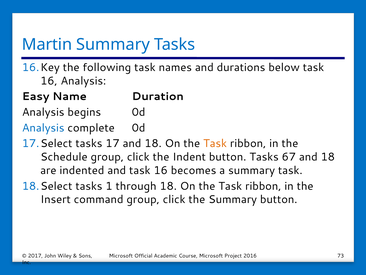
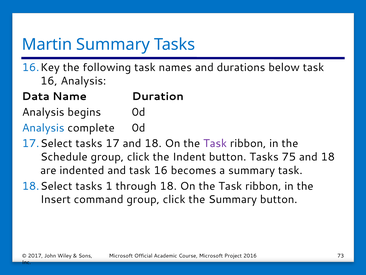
Easy: Easy -> Data
Task at (215, 143) colour: orange -> purple
67: 67 -> 75
